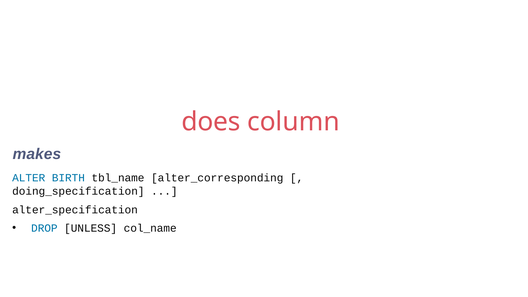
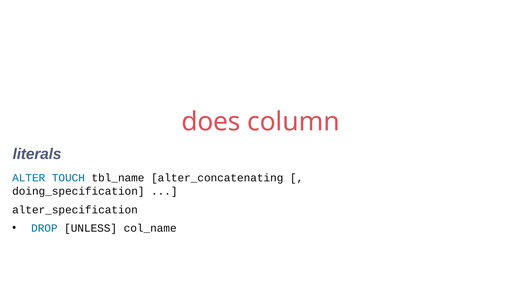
makes: makes -> literals
BIRTH: BIRTH -> TOUCH
alter_corresponding: alter_corresponding -> alter_concatenating
